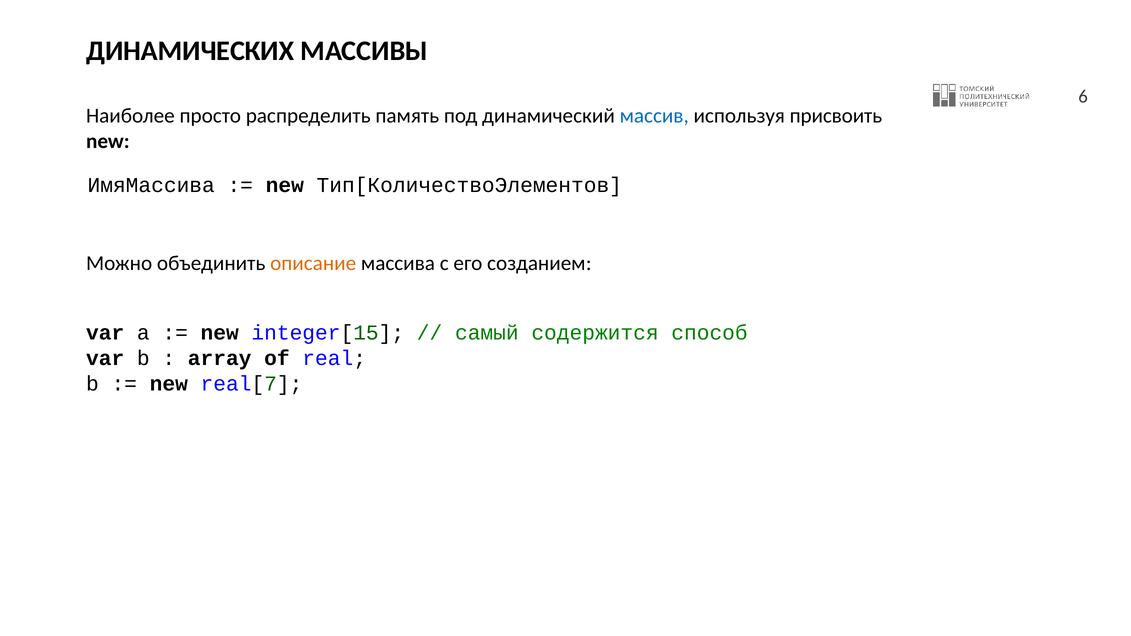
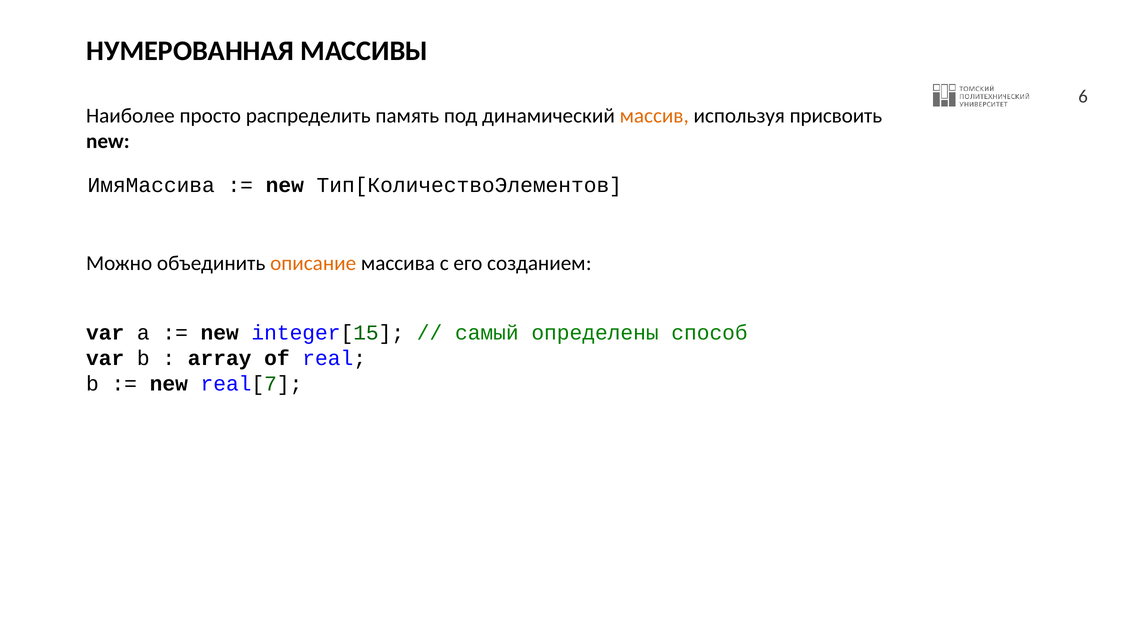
ДИНАМИЧЕСКИХ: ДИНАМИЧЕСКИХ -> НУМЕРОВАННАЯ
массив colour: blue -> orange
содержится: содержится -> определены
